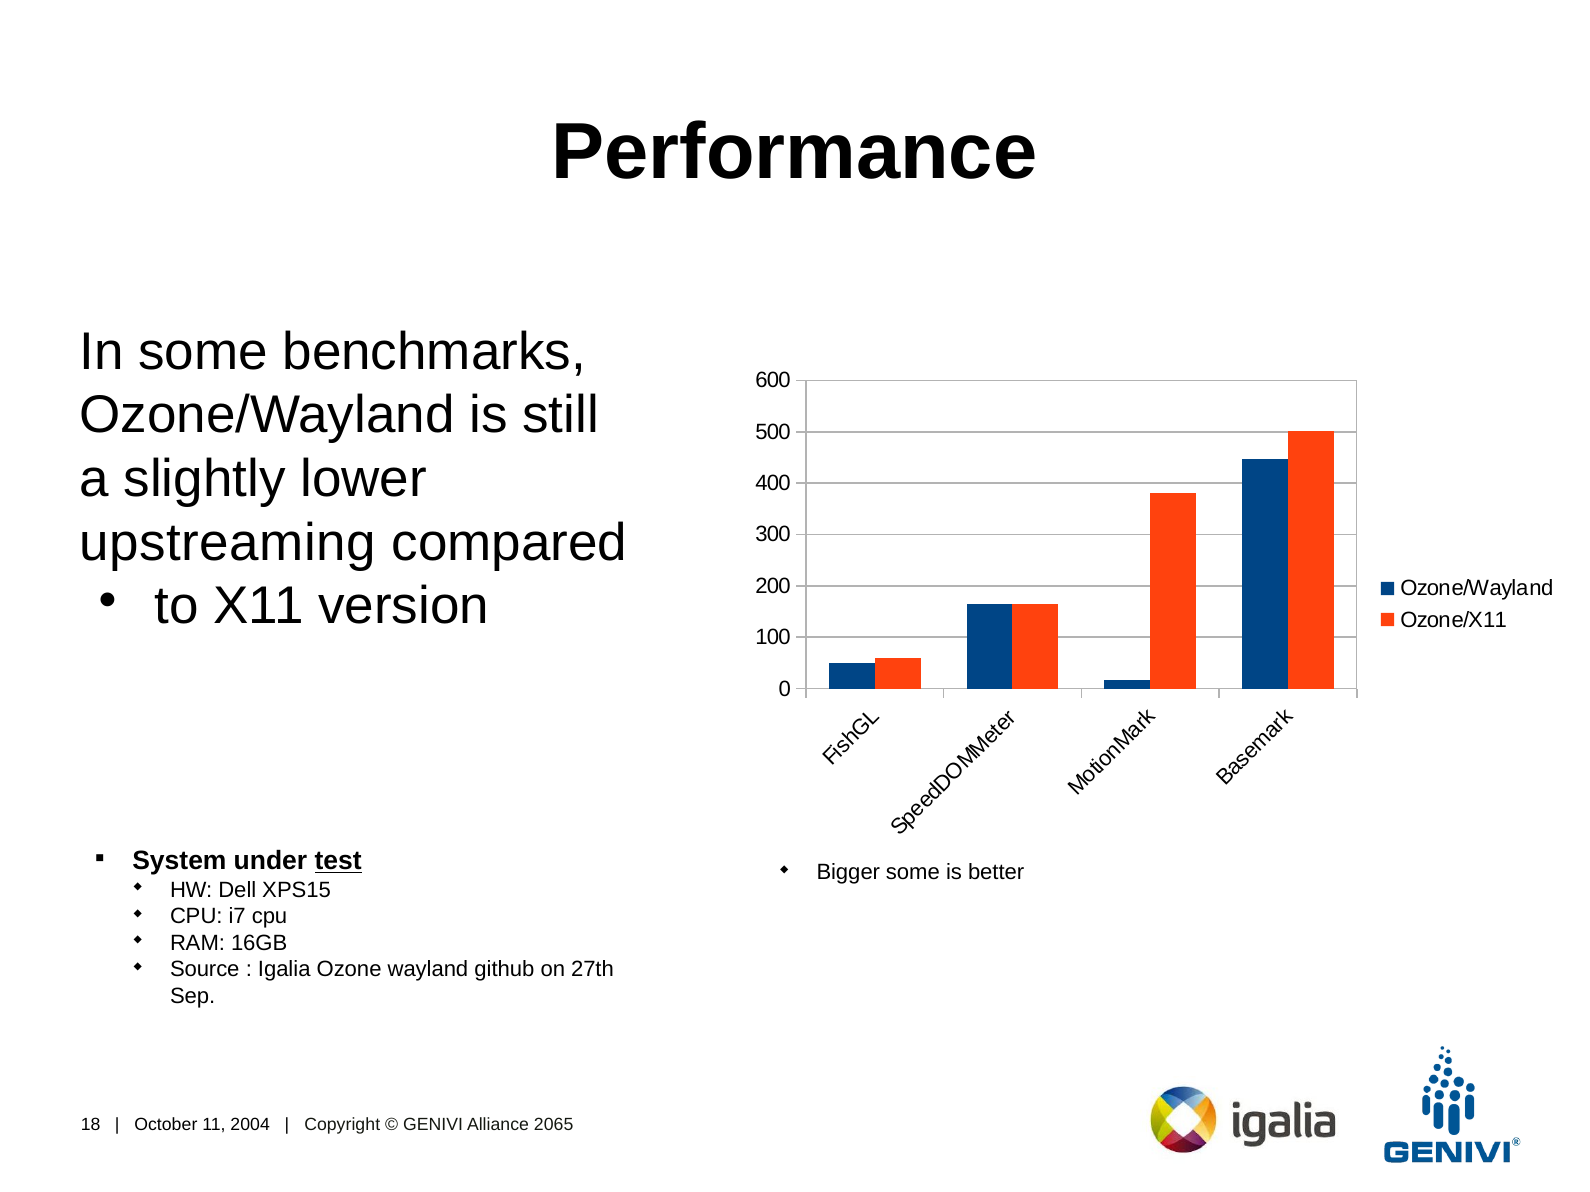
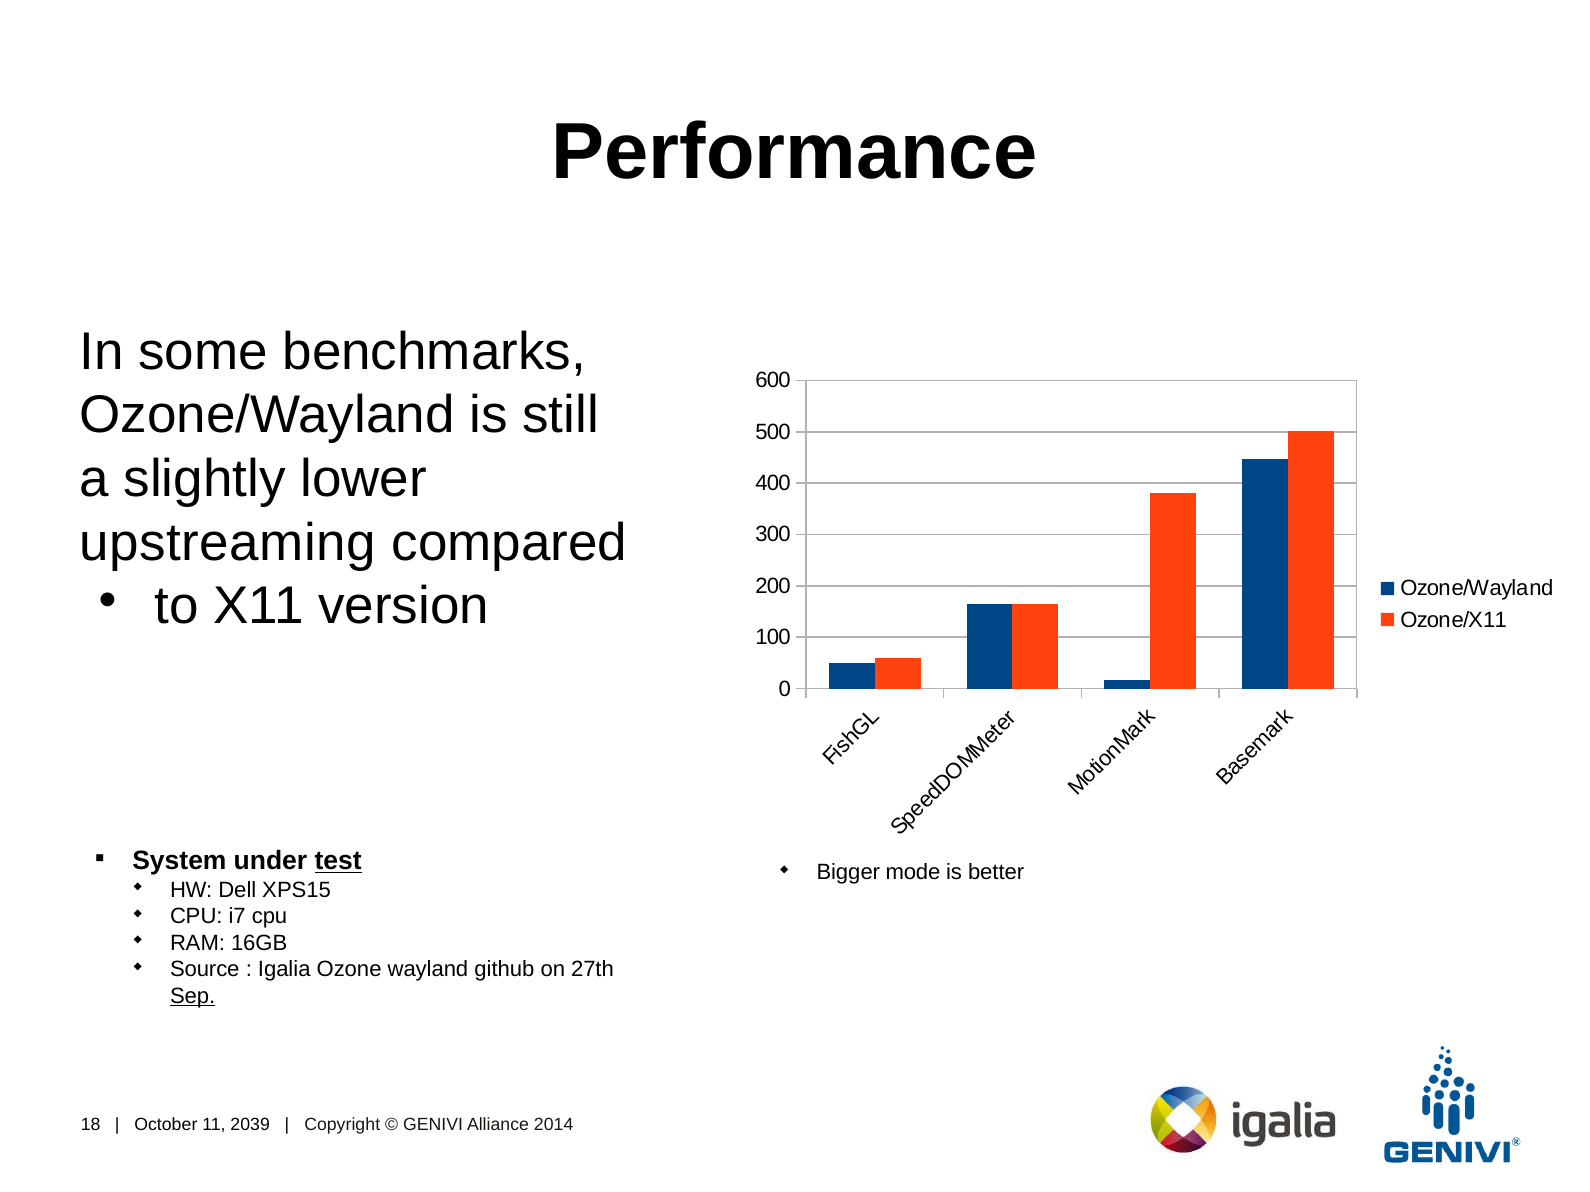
Bigger some: some -> mode
Sep underline: none -> present
2004: 2004 -> 2039
2065: 2065 -> 2014
